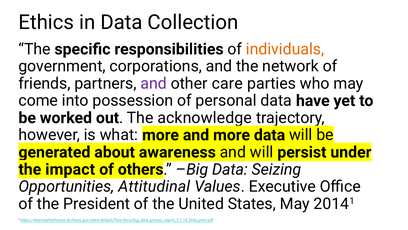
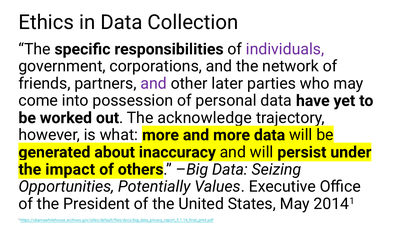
individuals colour: orange -> purple
care: care -> later
awareness: awareness -> inaccuracy
Attitudinal: Attitudinal -> Potentially
